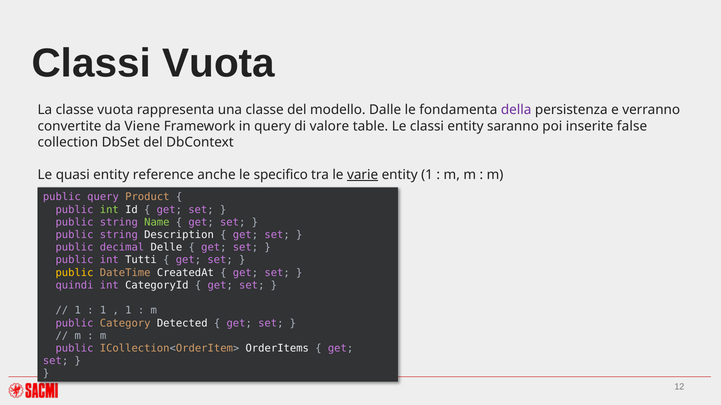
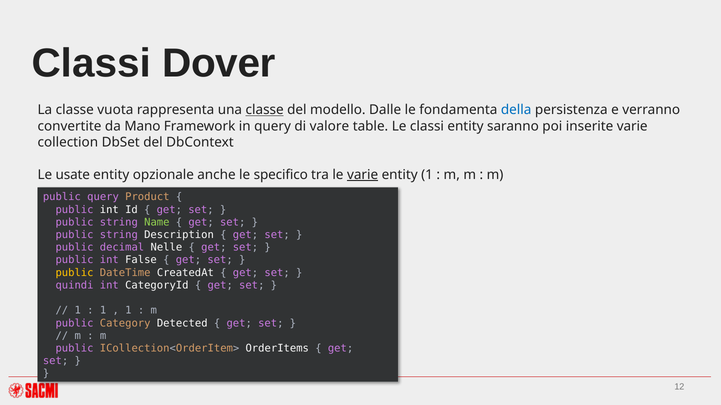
Classi Vuota: Vuota -> Dover
classe at (265, 110) underline: none -> present
della colour: purple -> blue
Viene: Viene -> Mano
inserite false: false -> varie
quasi: quasi -> usate
reference: reference -> opzionale
int at (109, 210) colour: light green -> white
Delle: Delle -> Nelle
Tutti: Tutti -> False
